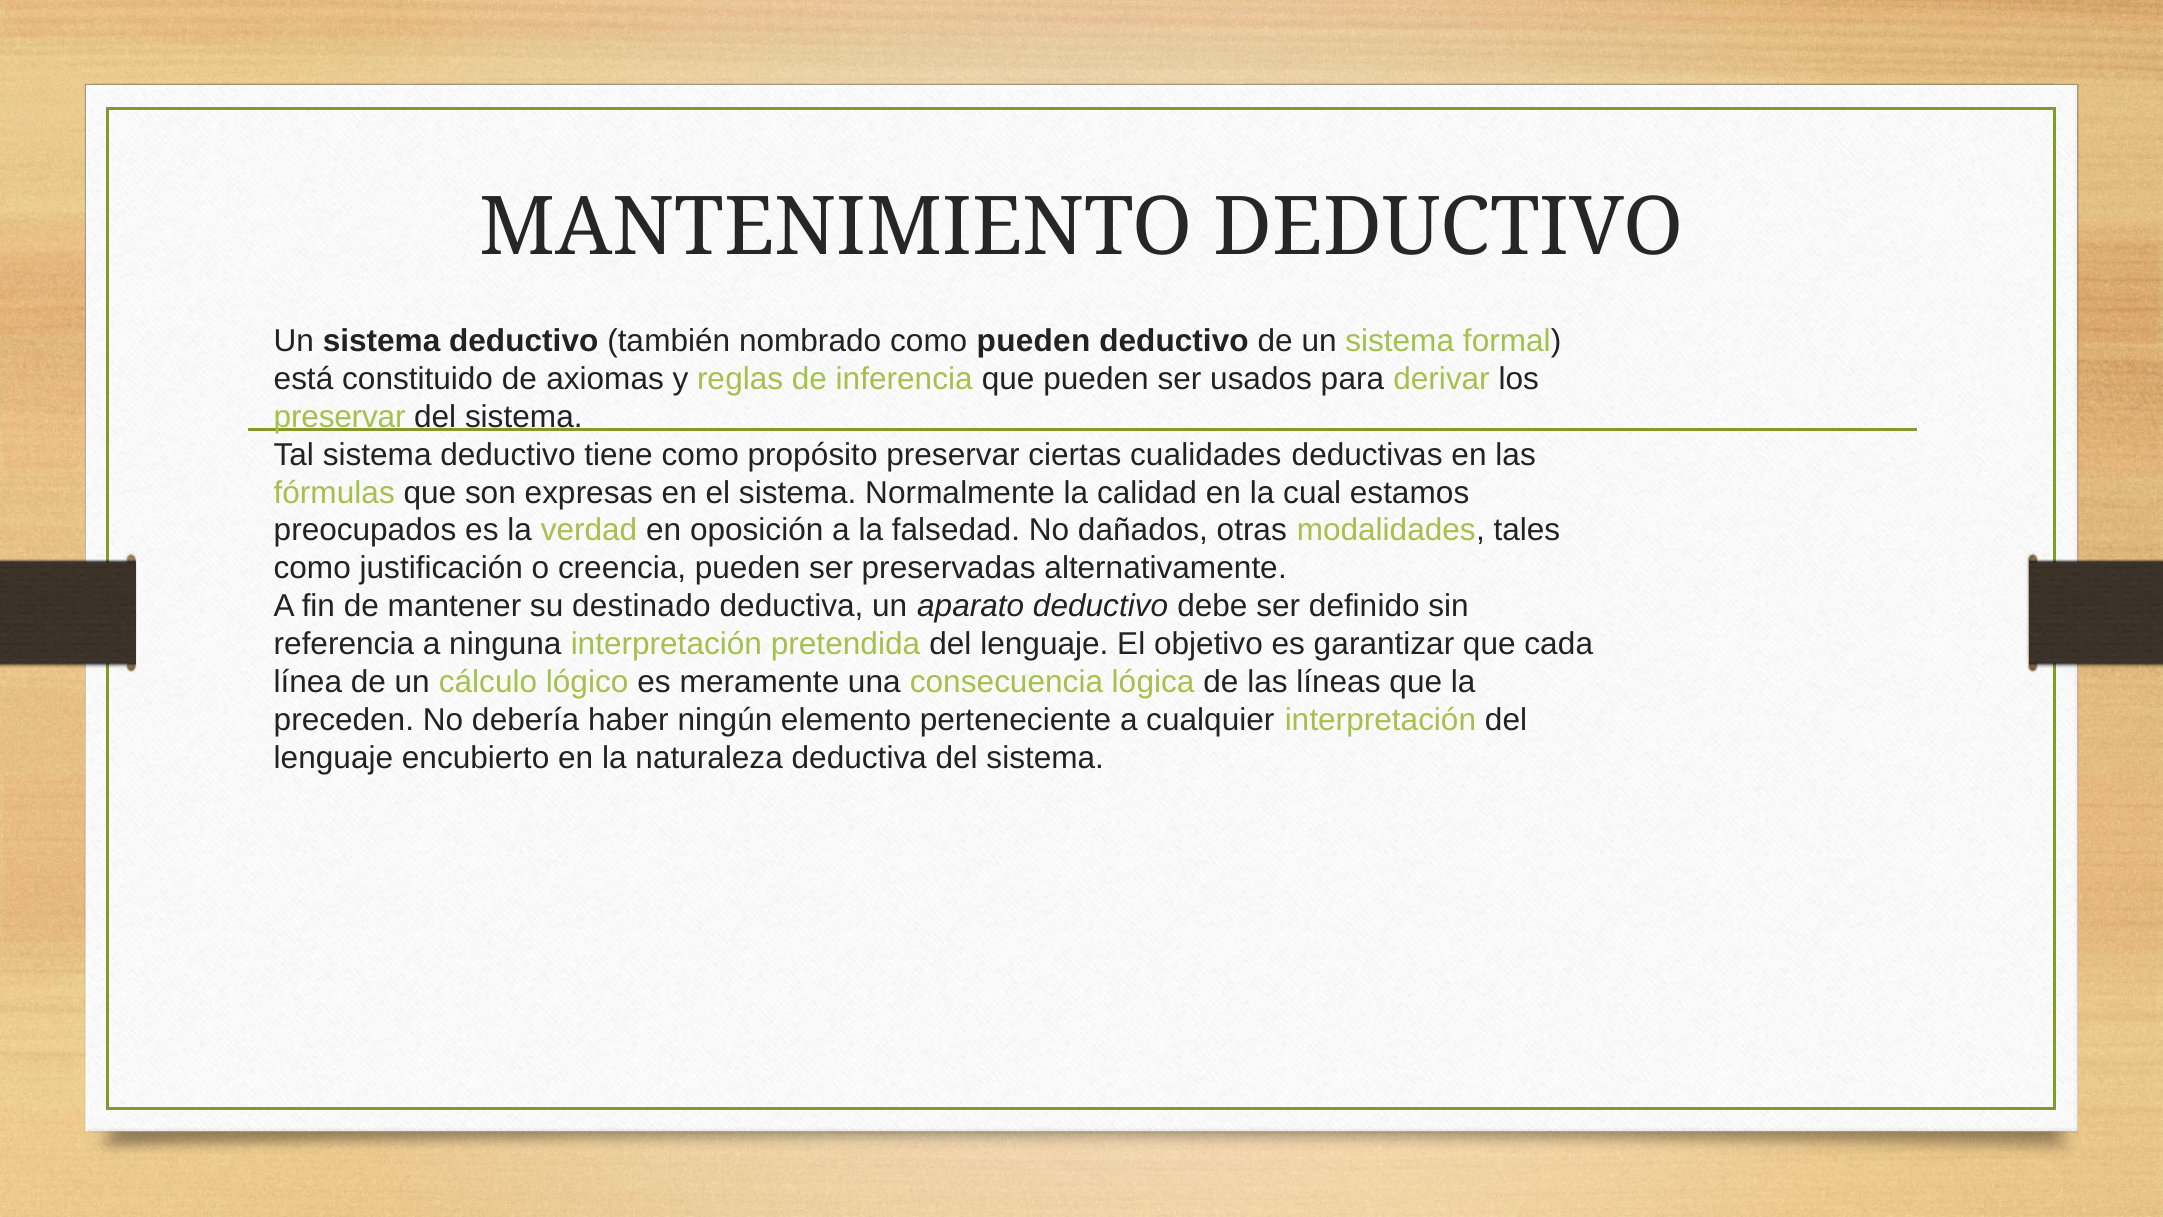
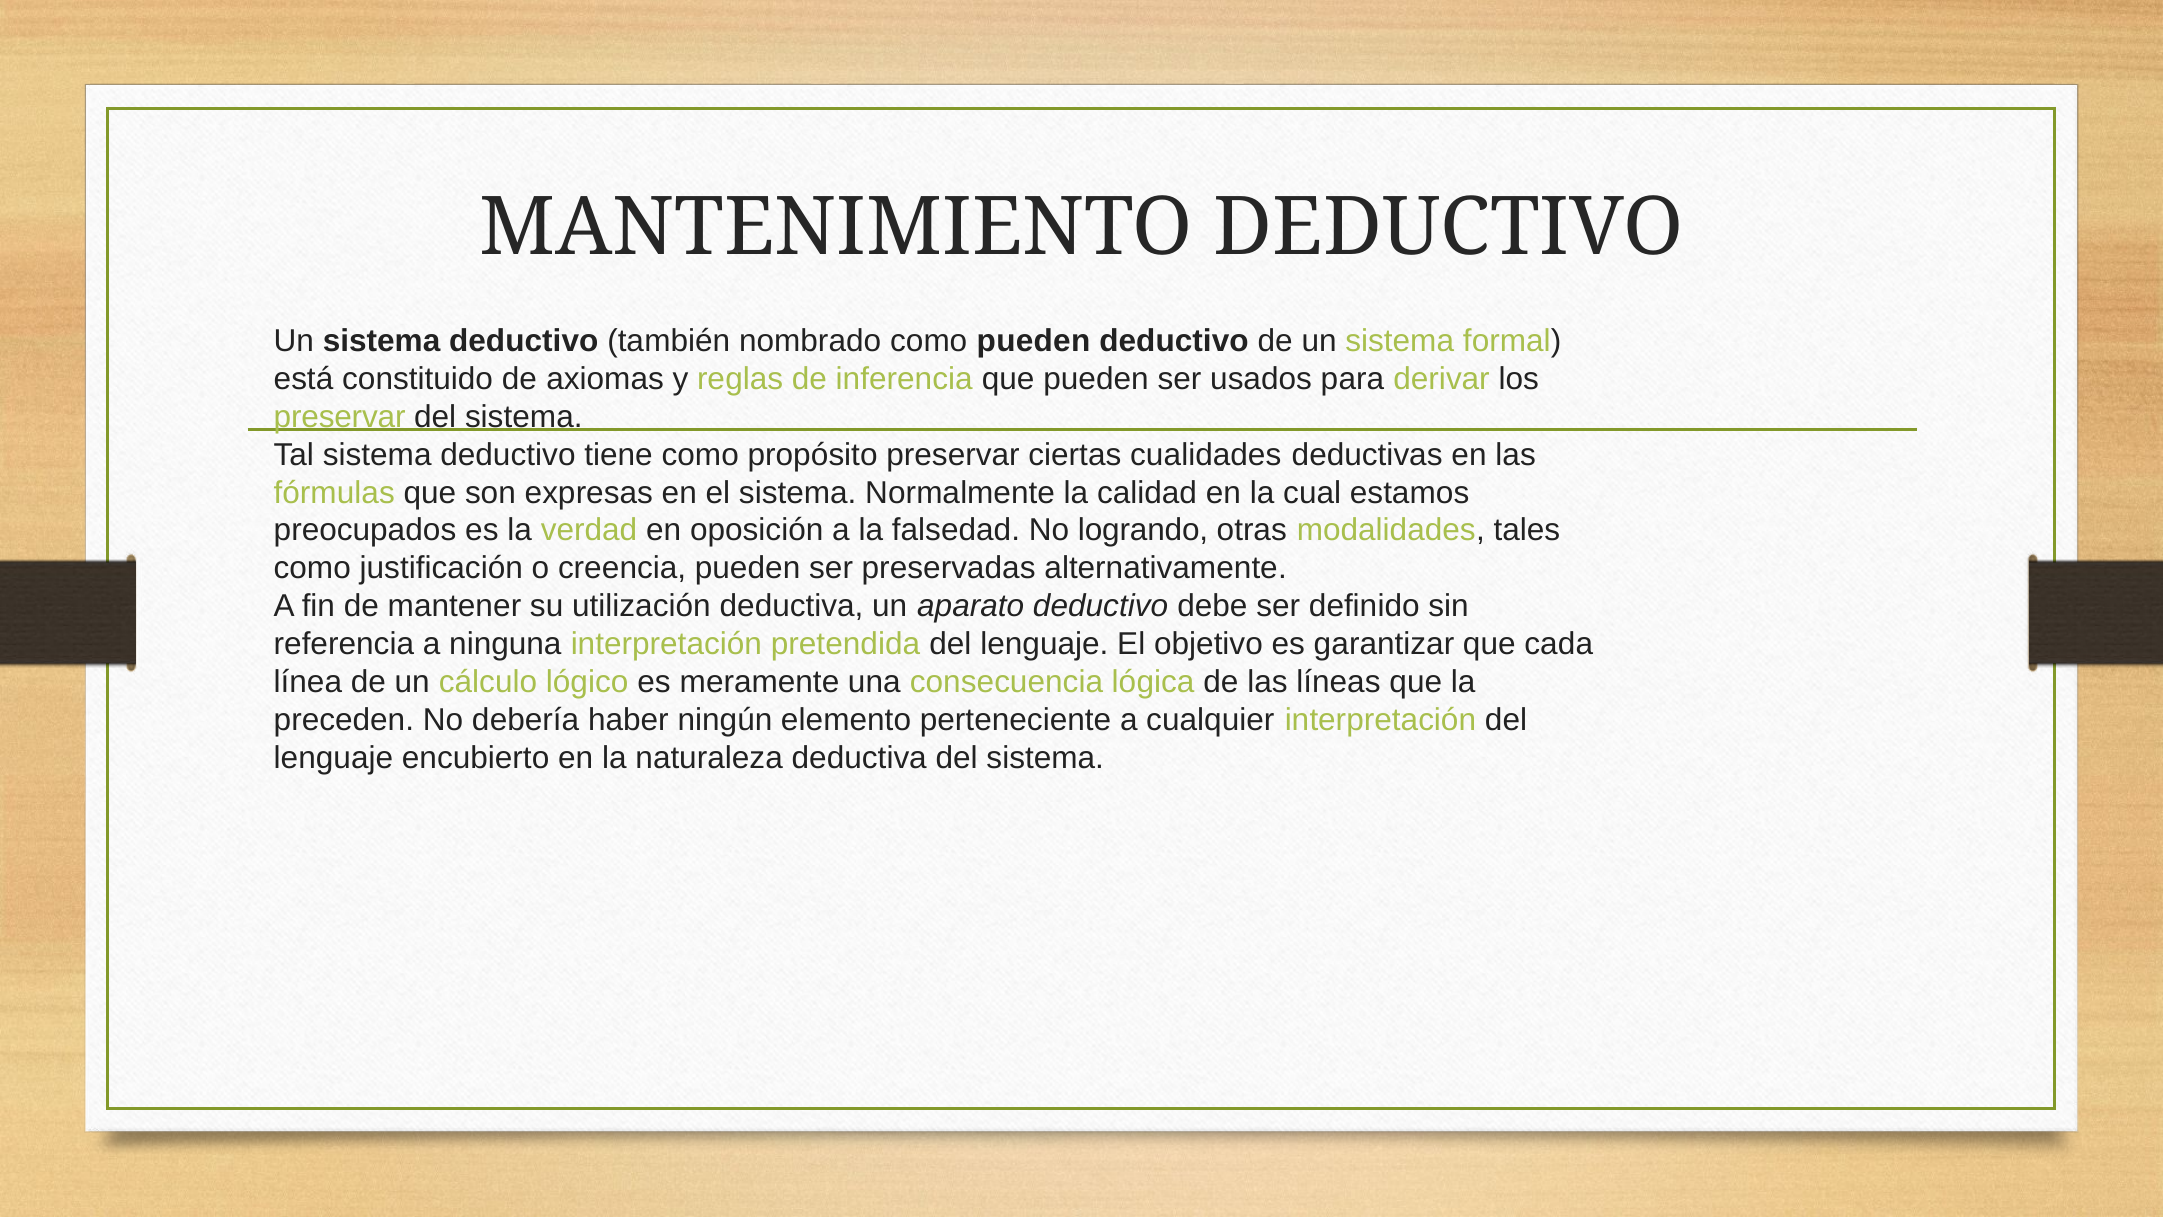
dañados: dañados -> logrando
destinado: destinado -> utilización
